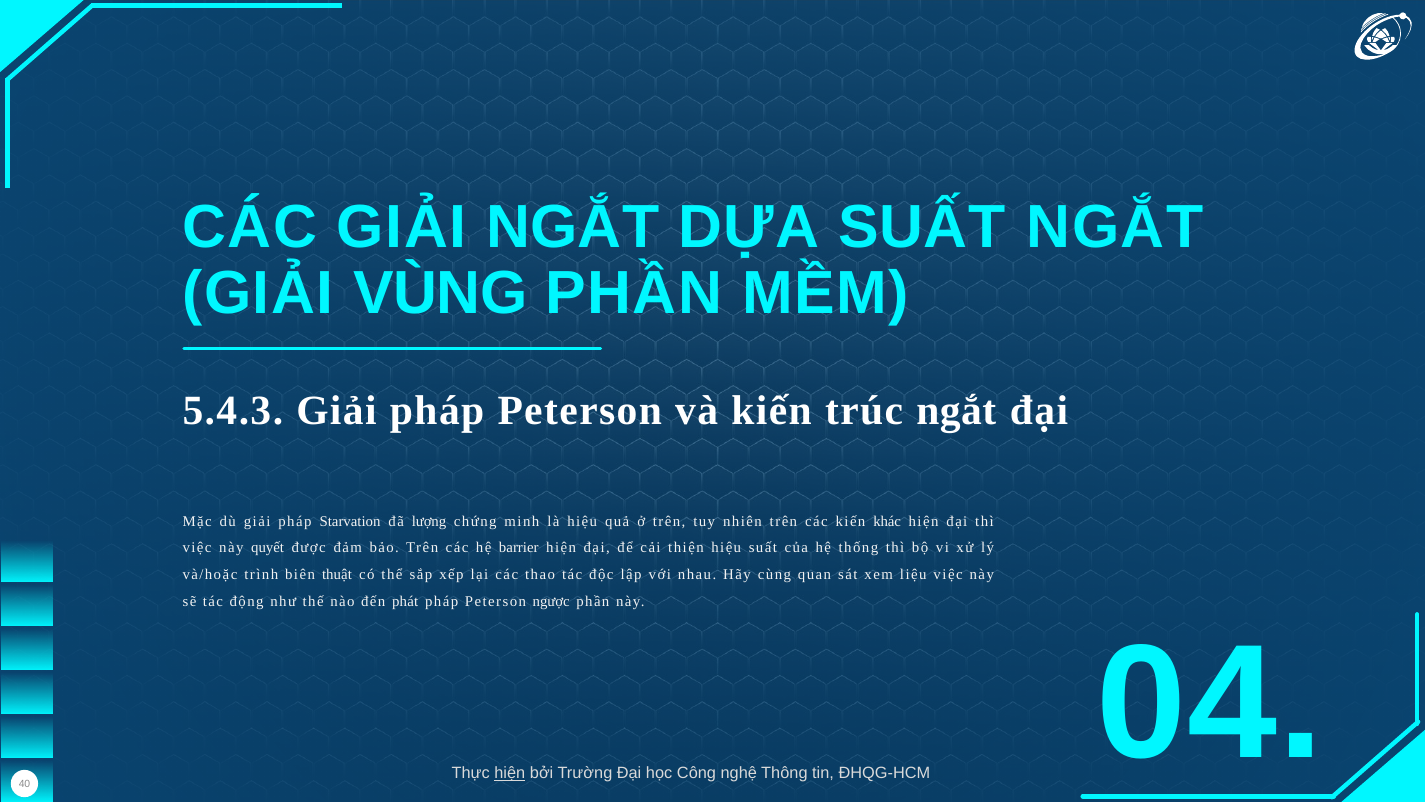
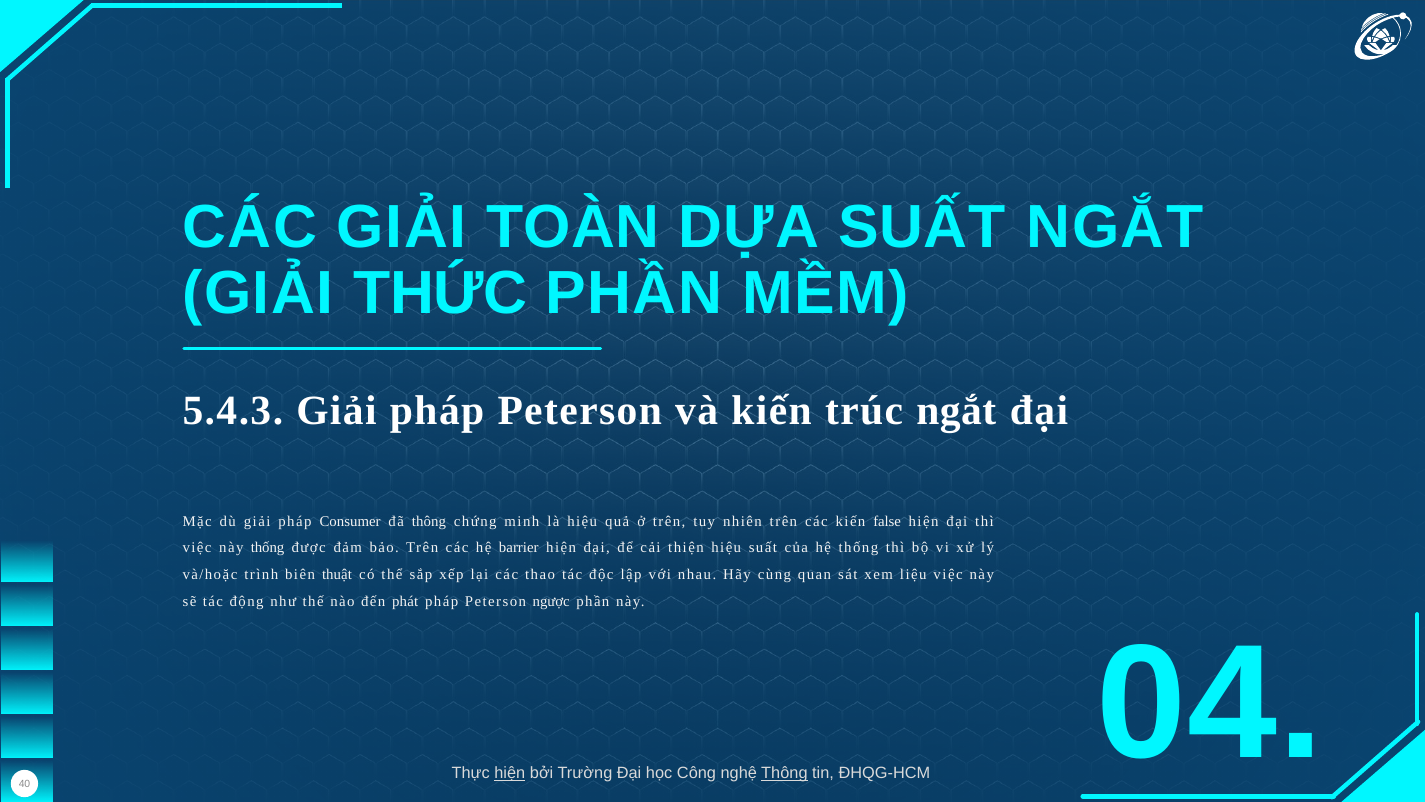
GIẢI NGẮT: NGẮT -> TOÀN
VÙNG: VÙNG -> THỨC
Starvation: Starvation -> Consumer
đã lượng: lượng -> thông
khác: khác -> false
này quyết: quyết -> thống
Thông at (784, 773) underline: none -> present
